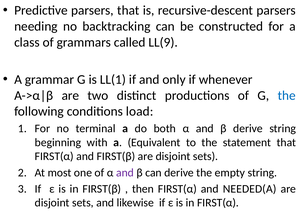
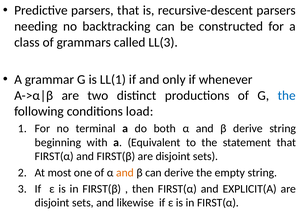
LL(9: LL(9 -> LL(3
and at (125, 173) colour: purple -> orange
NEEDED(A: NEEDED(A -> EXPLICIT(A
